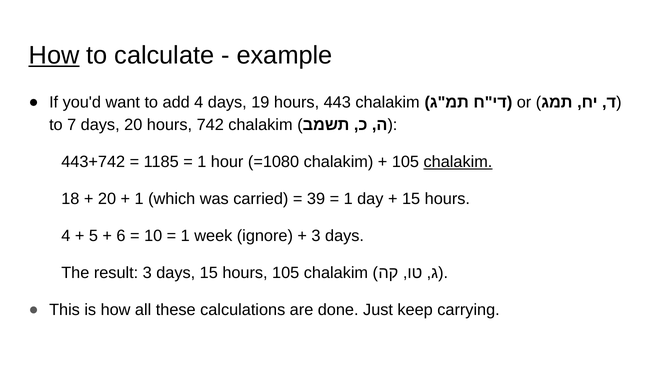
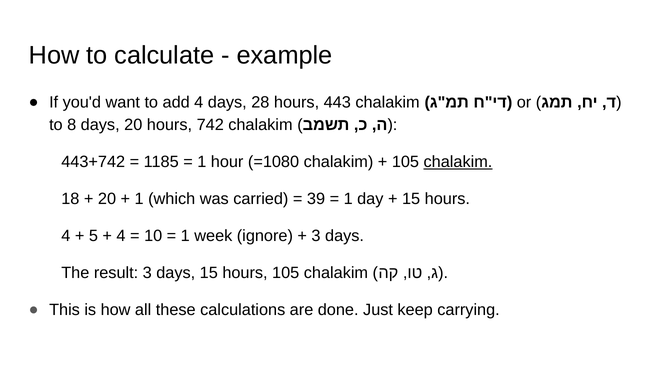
How at (54, 55) underline: present -> none
19: 19 -> 28
7: 7 -> 8
6 at (121, 236): 6 -> 4
